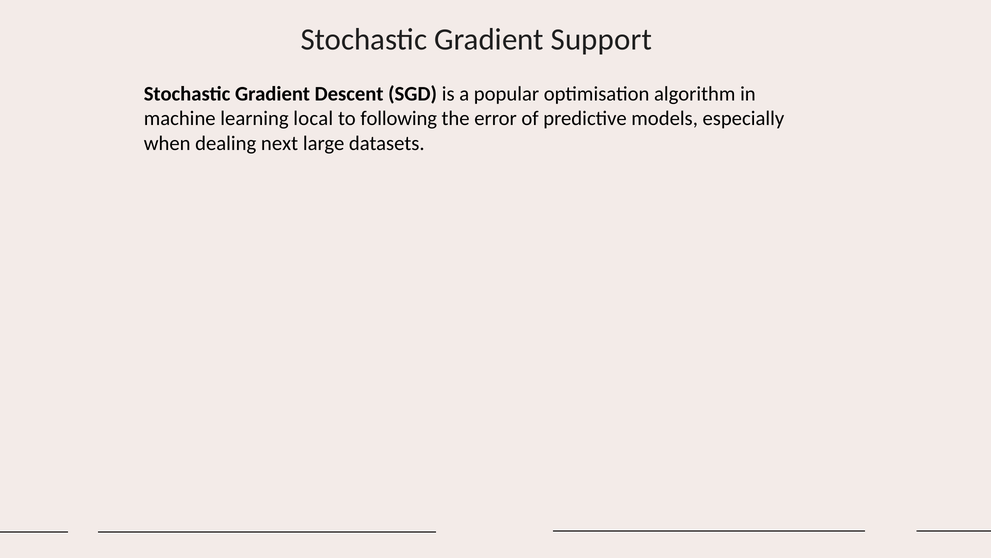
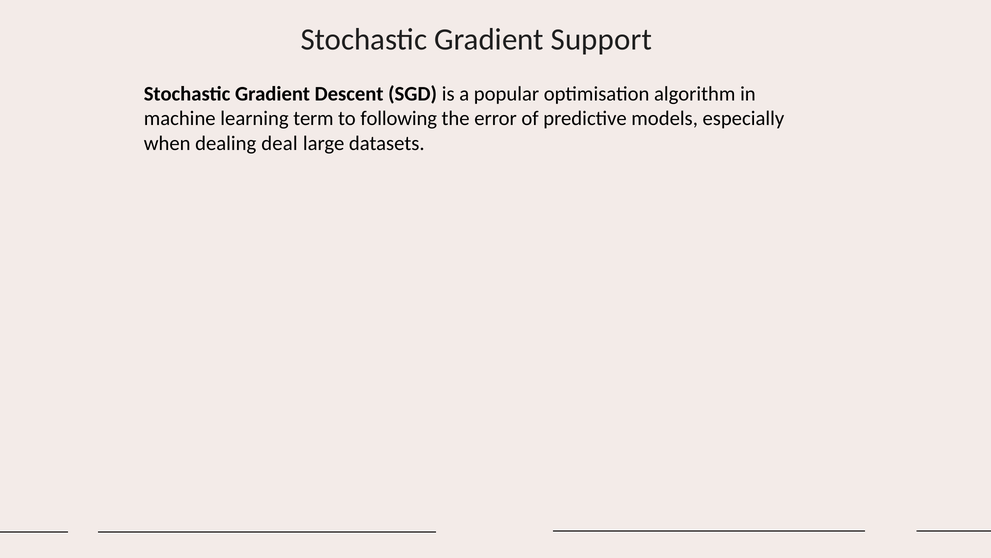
local: local -> term
next: next -> deal
